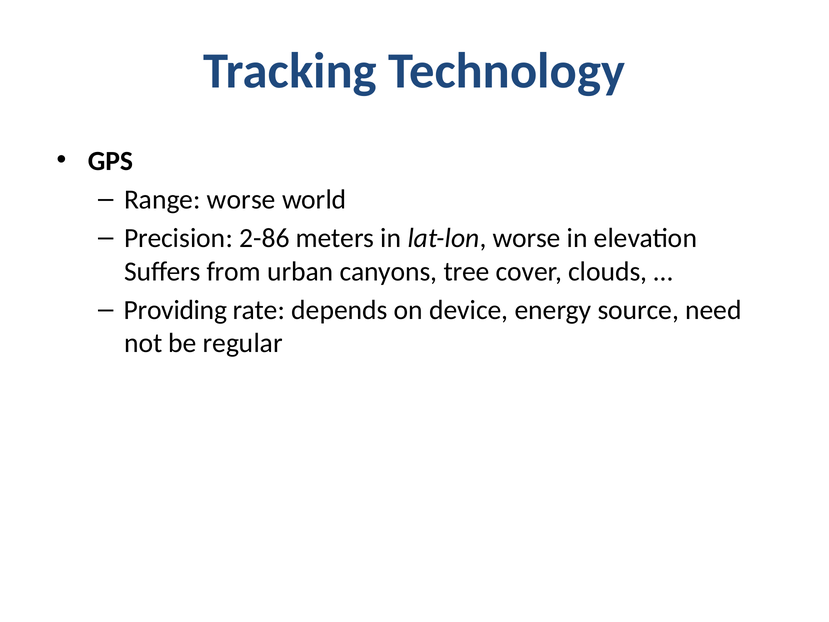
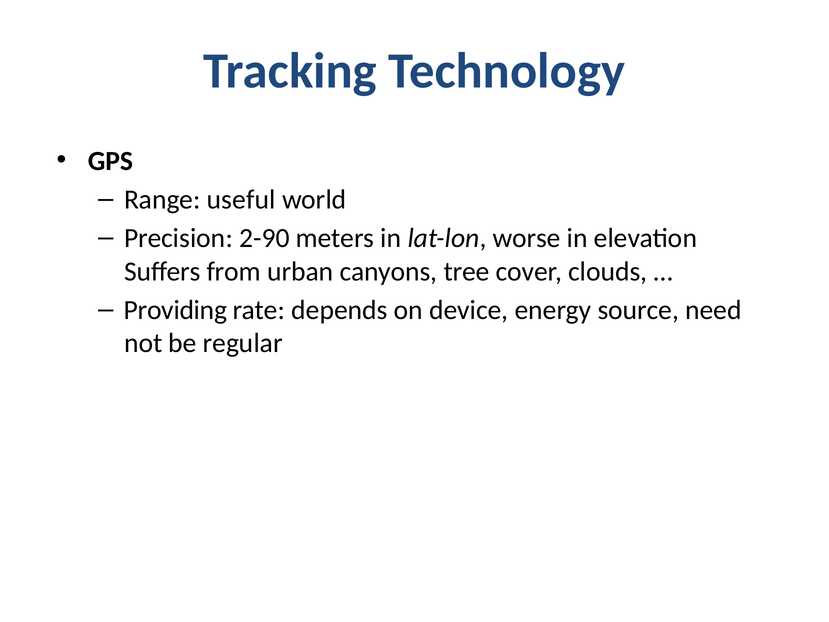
Range worse: worse -> useful
2-86: 2-86 -> 2-90
